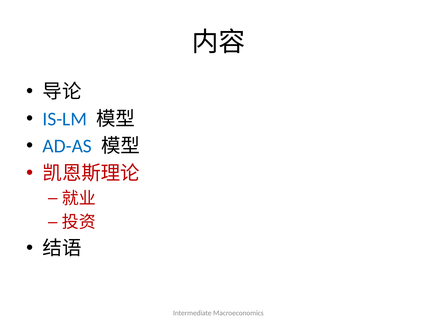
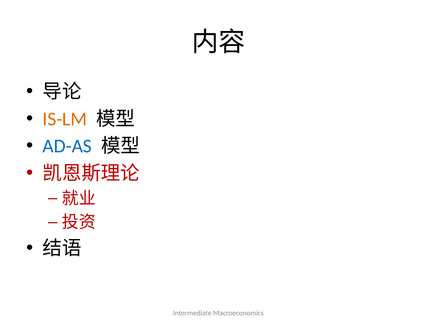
IS-LM colour: blue -> orange
